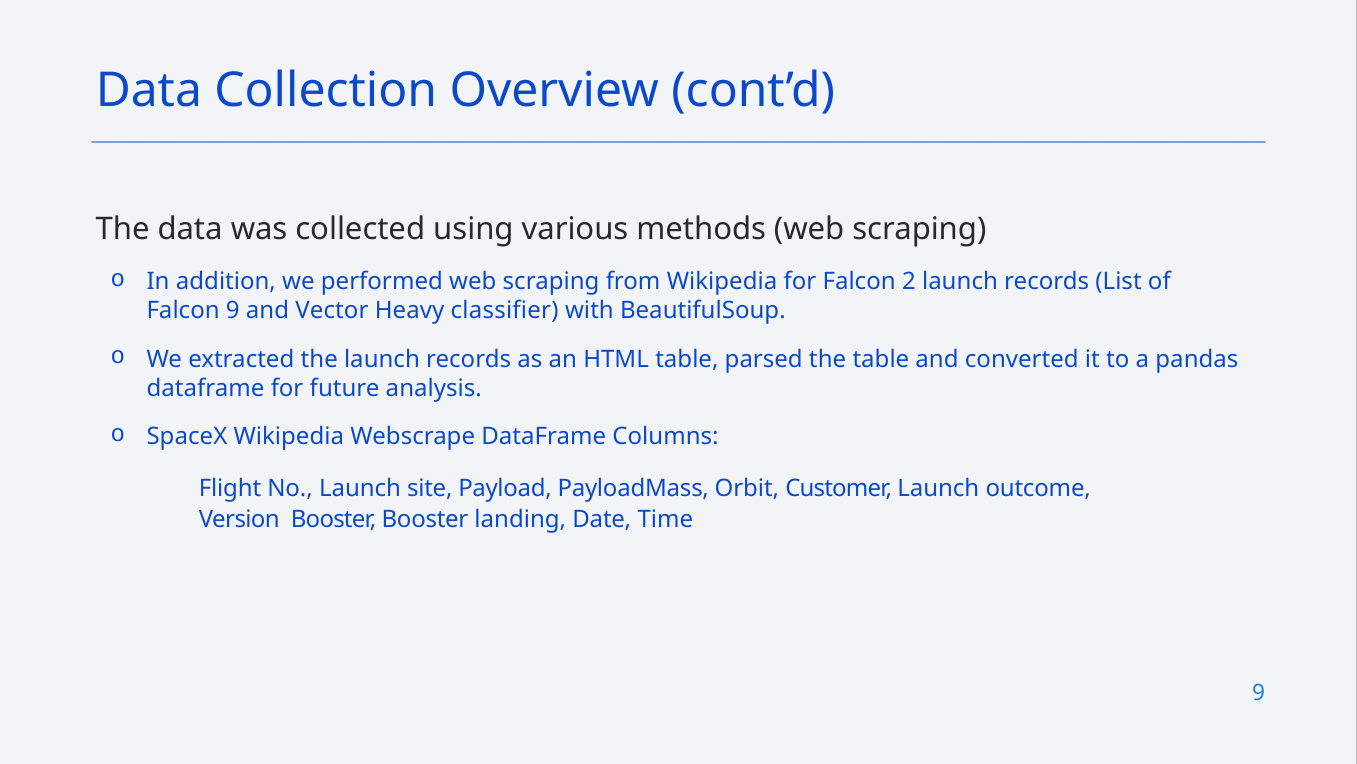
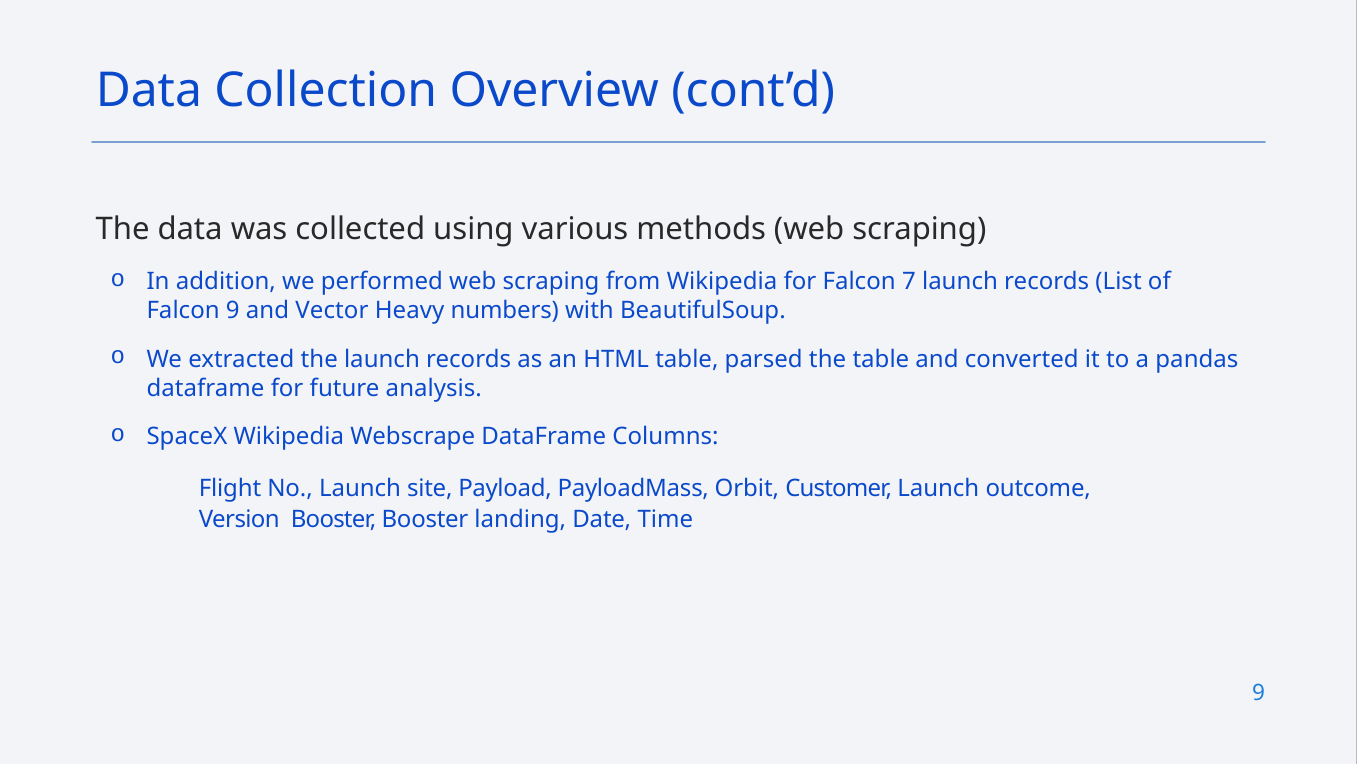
2: 2 -> 7
classifier: classifier -> numbers
